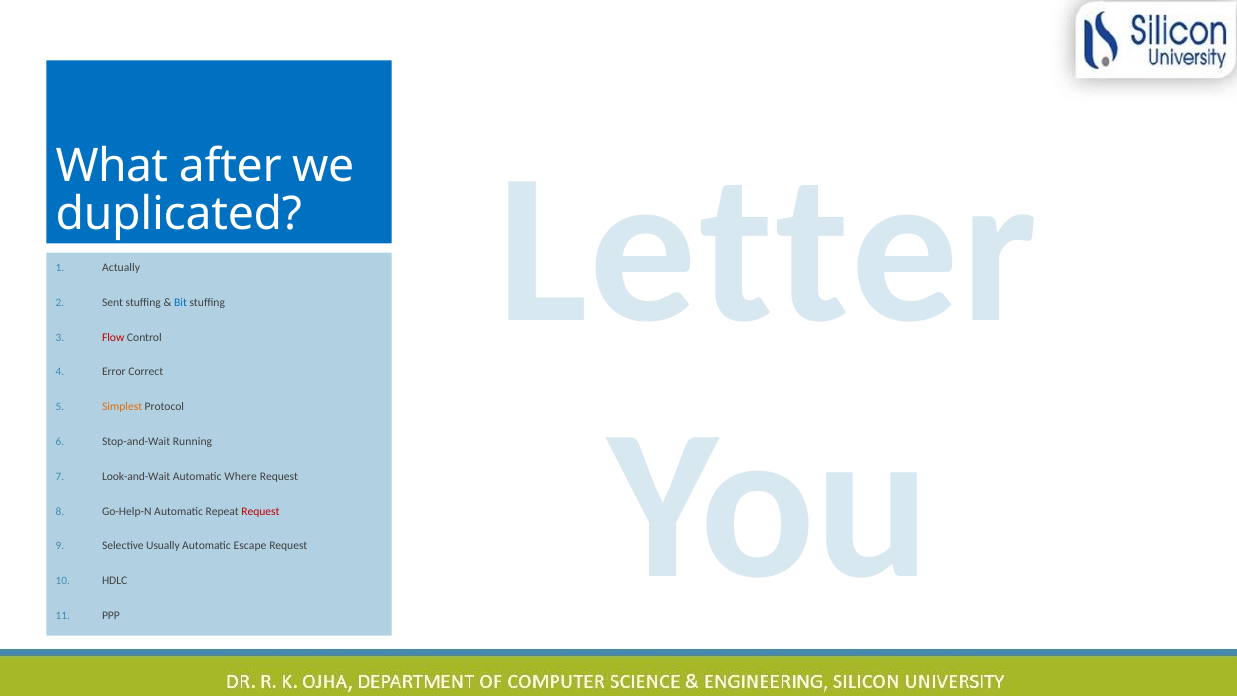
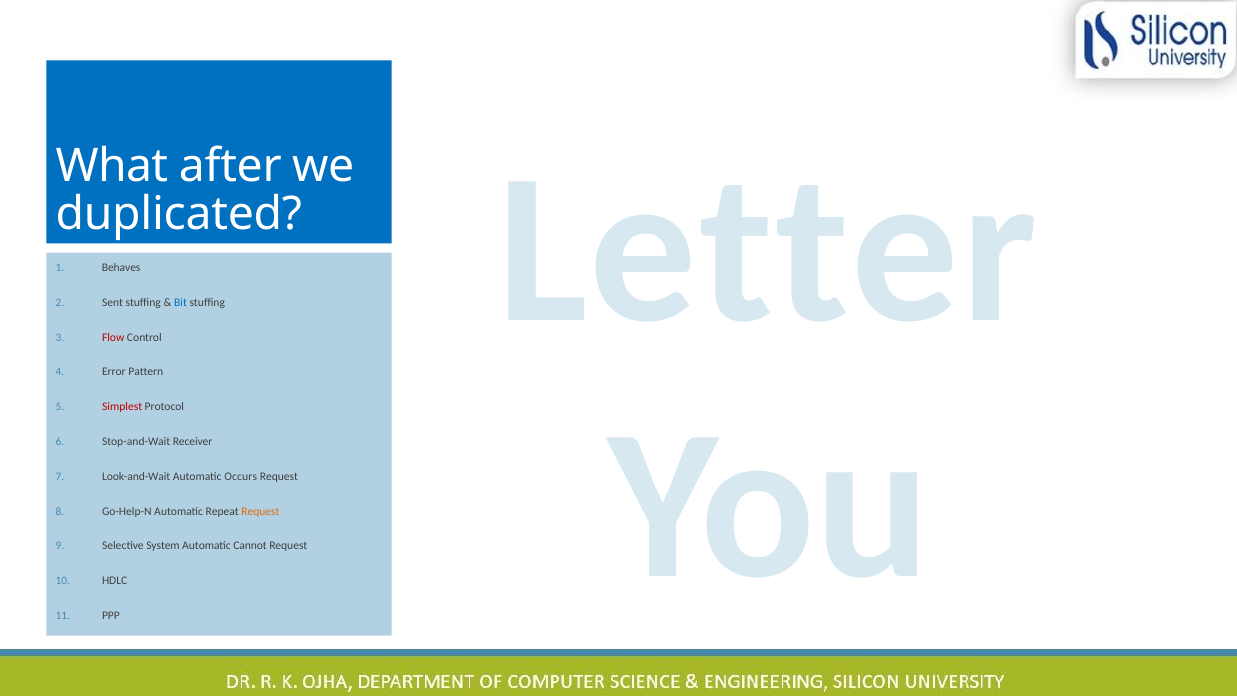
Actually: Actually -> Behaves
Correct: Correct -> Pattern
Simplest colour: orange -> red
Running: Running -> Receiver
Where: Where -> Occurs
Request at (260, 511) colour: red -> orange
Usually: Usually -> System
Escape: Escape -> Cannot
